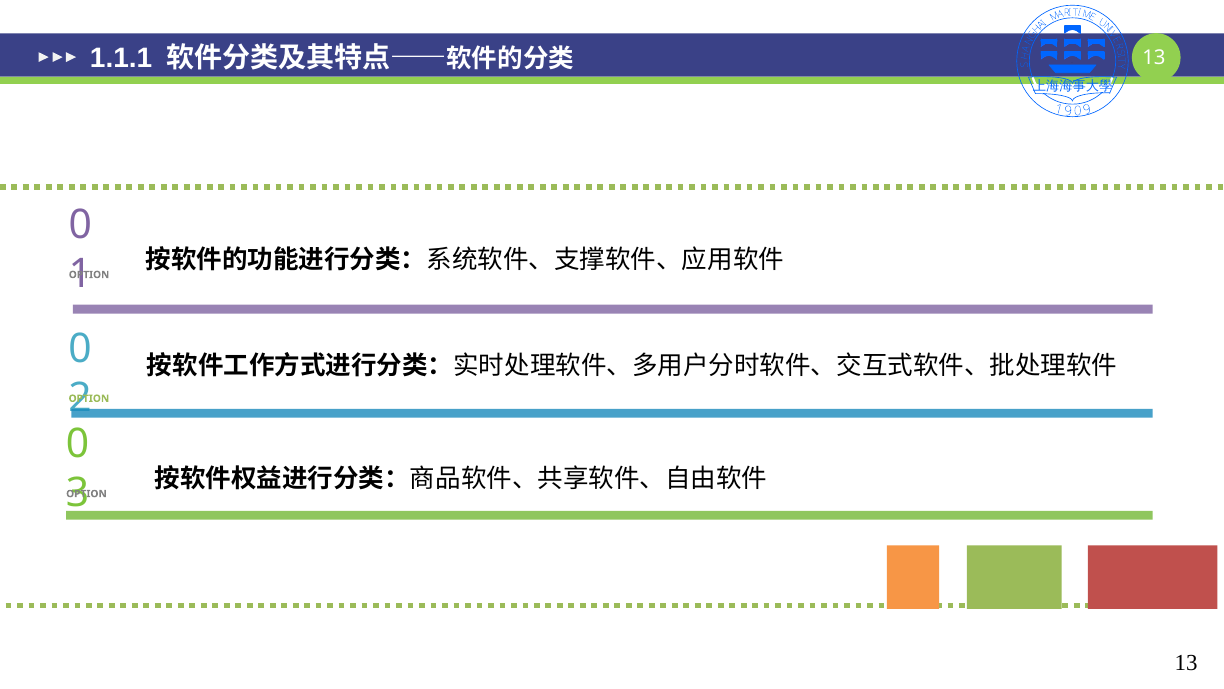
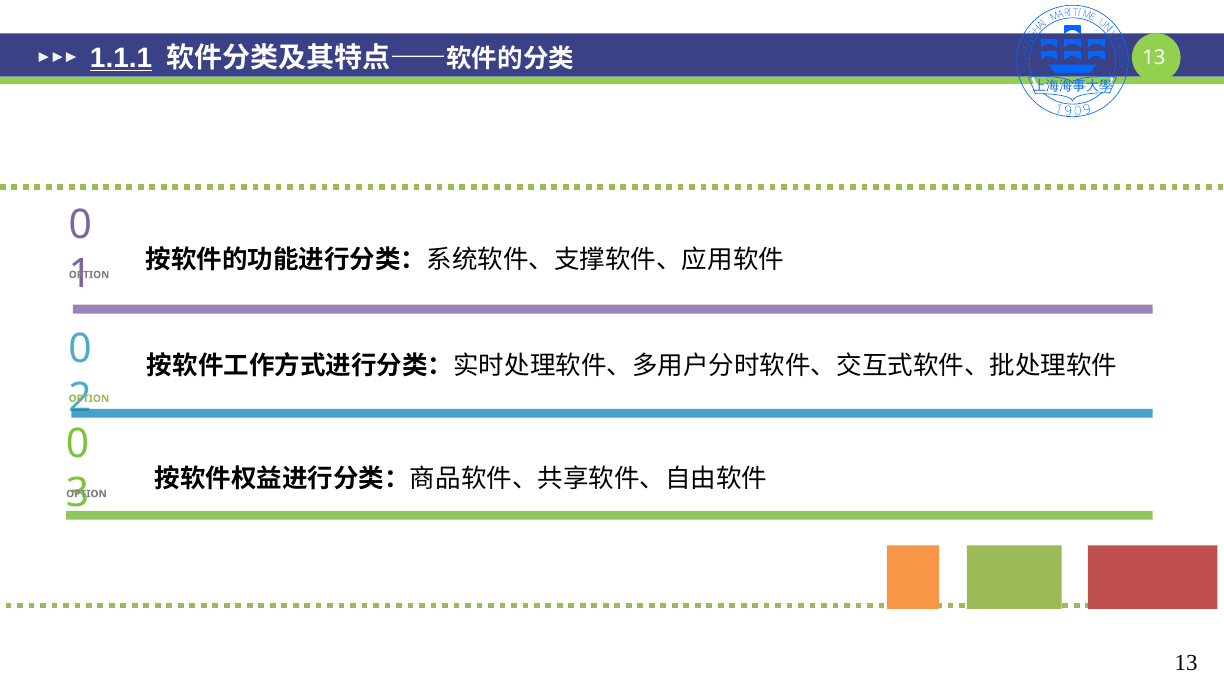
1.1.1 underline: none -> present
